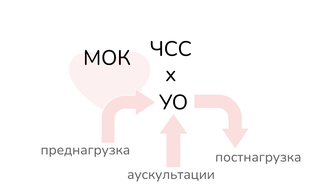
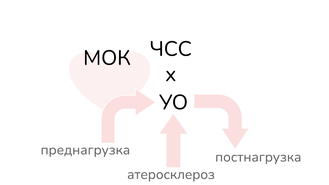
аускультации: аускультации -> атеросклероз
